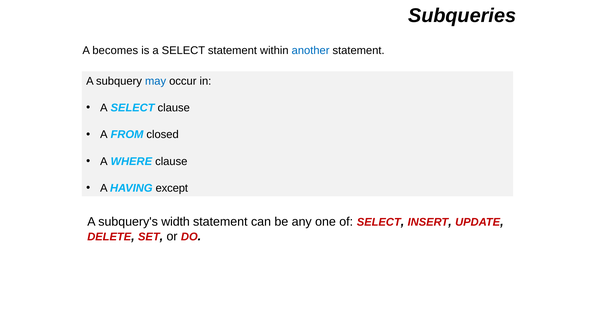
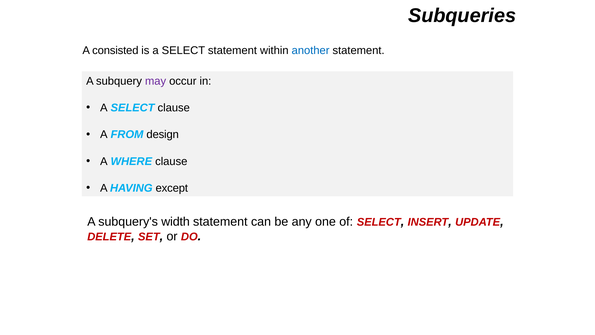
becomes: becomes -> consisted
may colour: blue -> purple
closed: closed -> design
